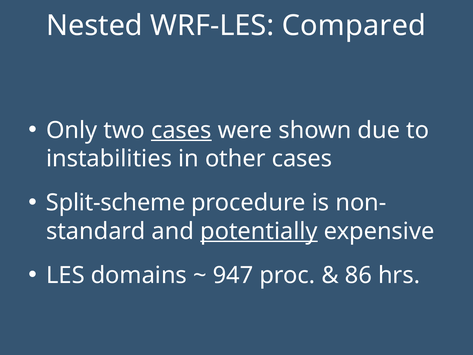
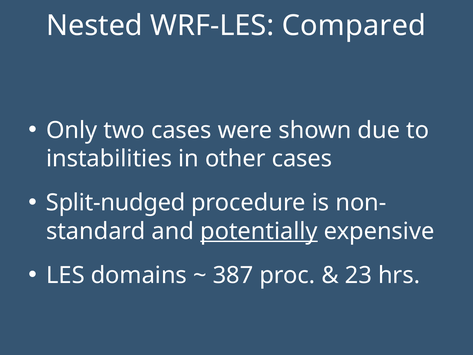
cases at (181, 130) underline: present -> none
Split-scheme: Split-scheme -> Split-nudged
947: 947 -> 387
86: 86 -> 23
